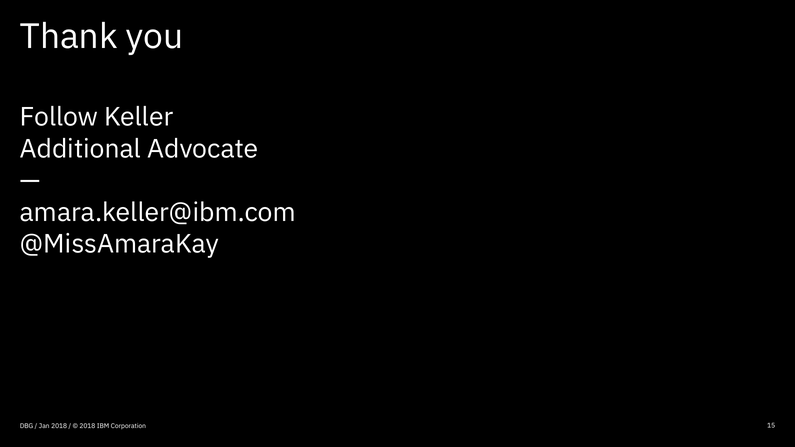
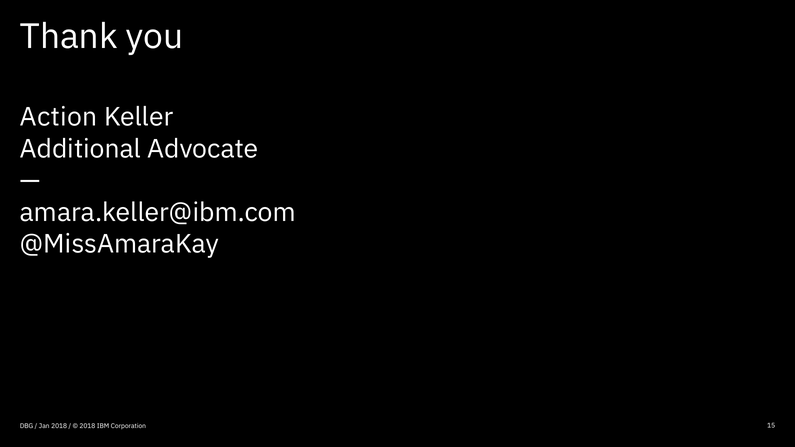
Follow: Follow -> Action
